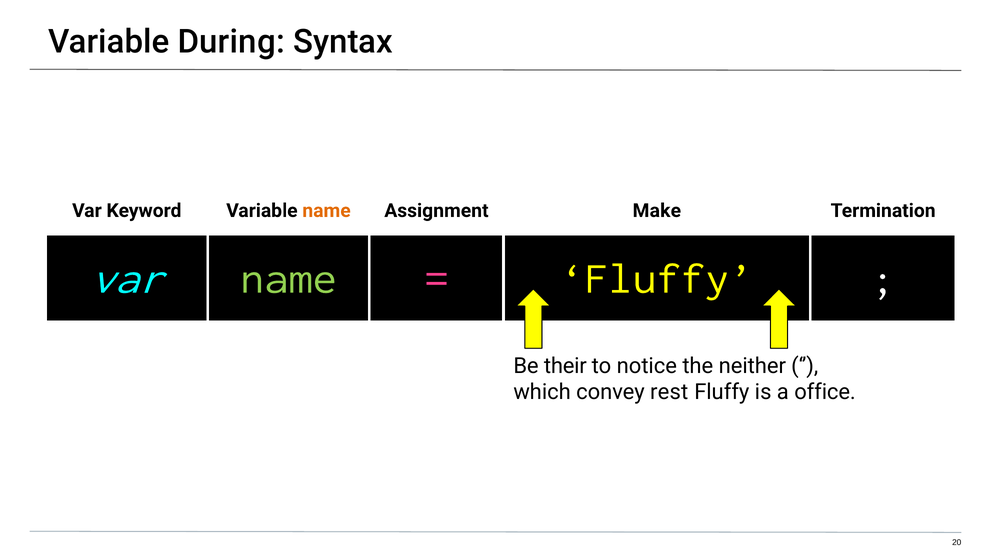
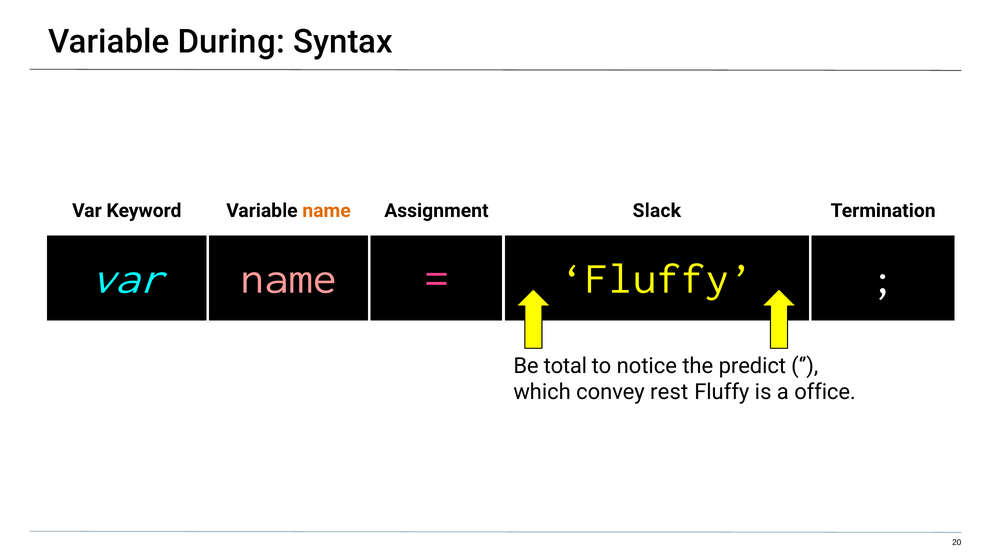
Make: Make -> Slack
name at (288, 278) colour: light green -> pink
their: their -> total
neither: neither -> predict
